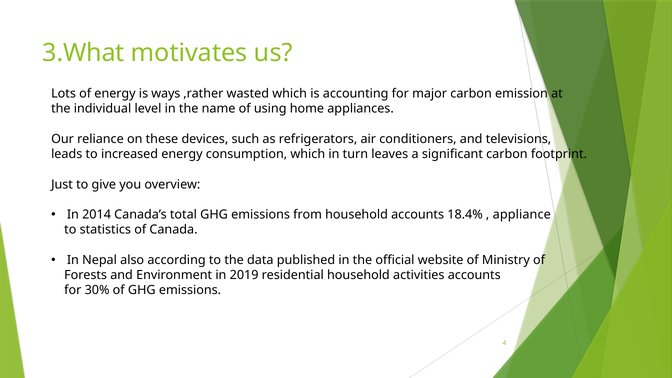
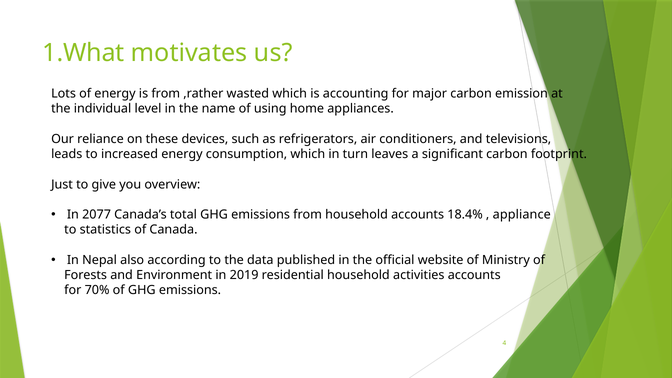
3.What: 3.What -> 1.What
is ways: ways -> from
2014: 2014 -> 2077
30%: 30% -> 70%
